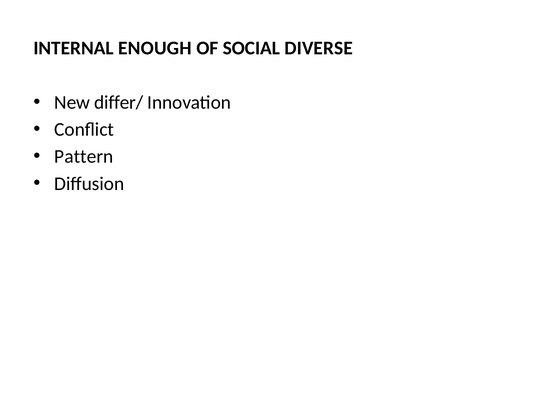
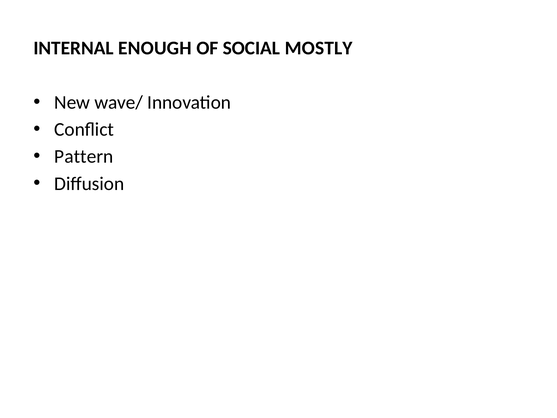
DIVERSE: DIVERSE -> MOSTLY
differ/: differ/ -> wave/
